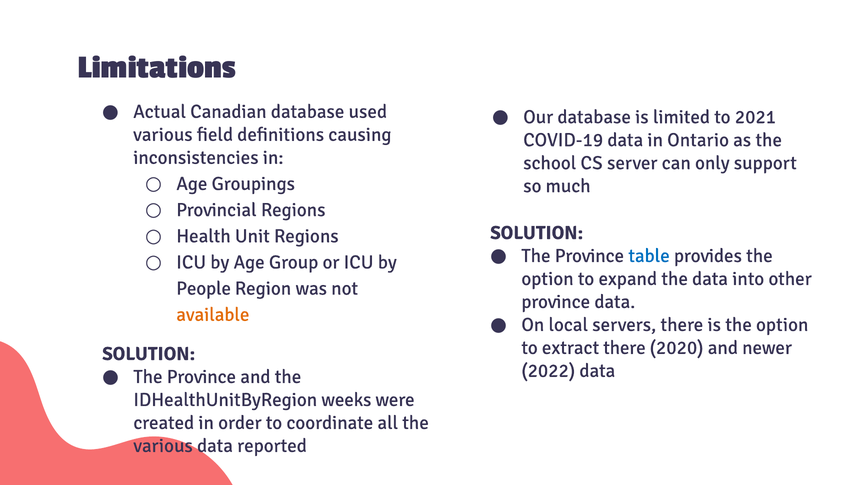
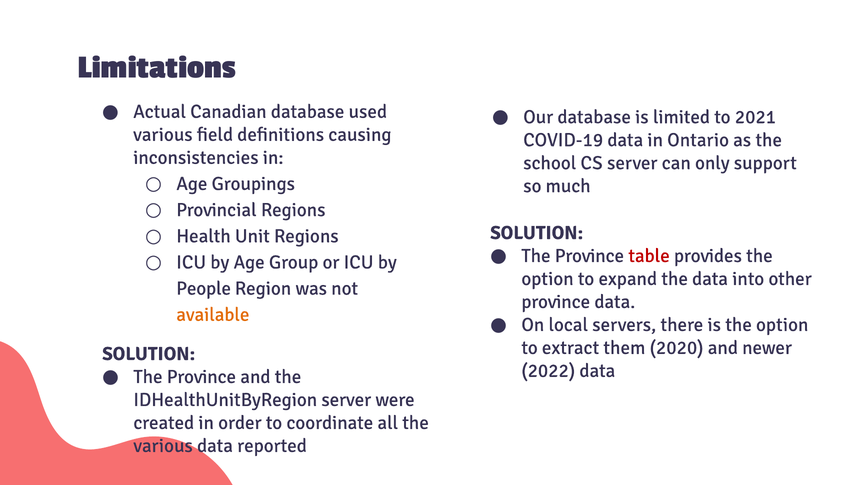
table colour: blue -> red
extract there: there -> them
IDHealthUnitByRegion weeks: weeks -> server
